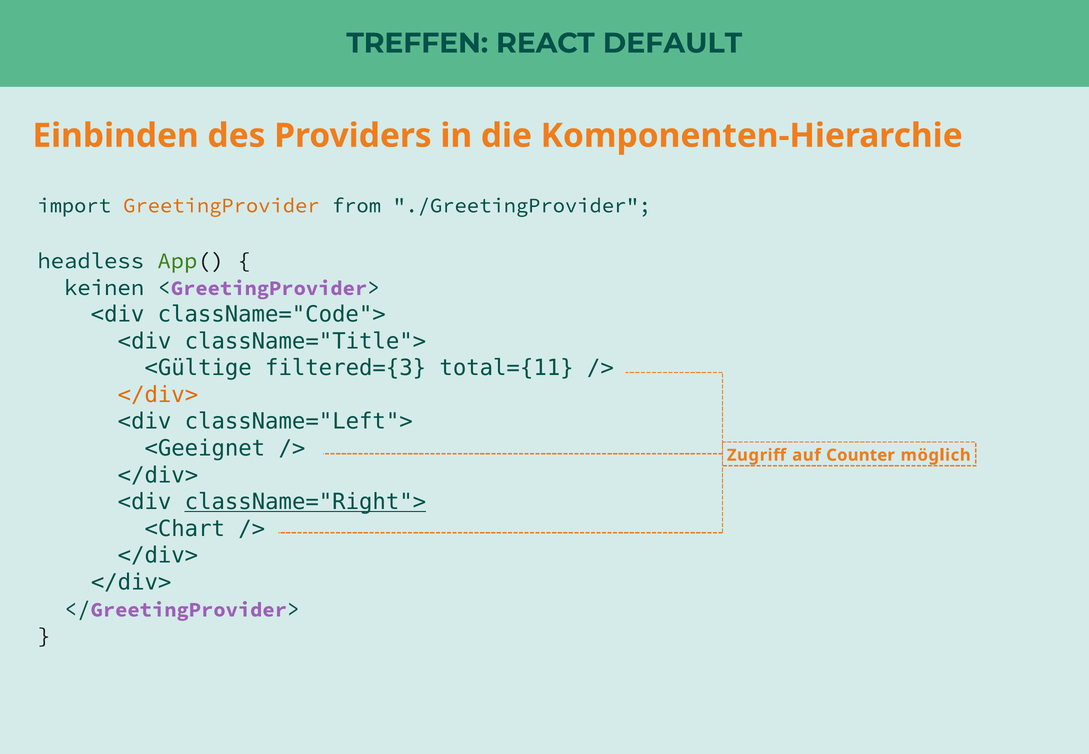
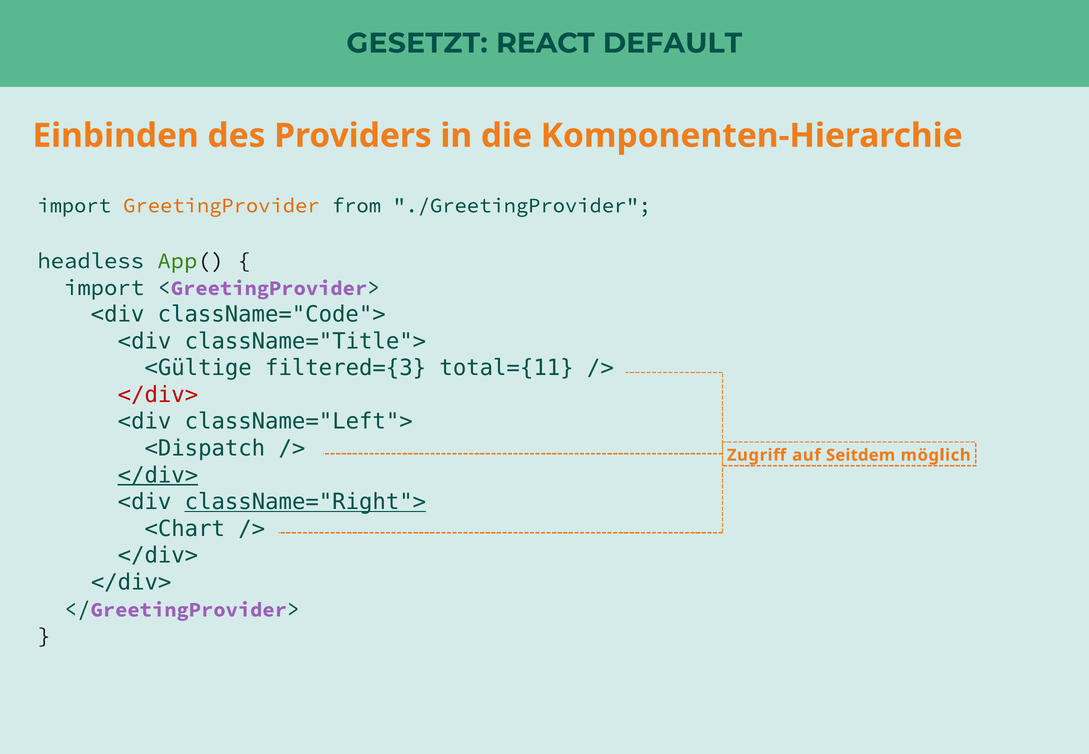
TREFFEN: TREFFEN -> GESETZT
keinen at (104, 288): keinen -> import
</div> at (158, 395) colour: orange -> red
<Geeignet: <Geeignet -> <Dispatch
Counter: Counter -> Seitdem
</div> at (158, 475) underline: none -> present
